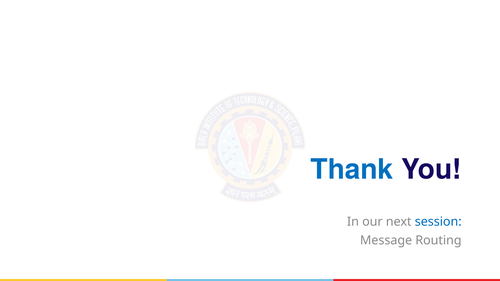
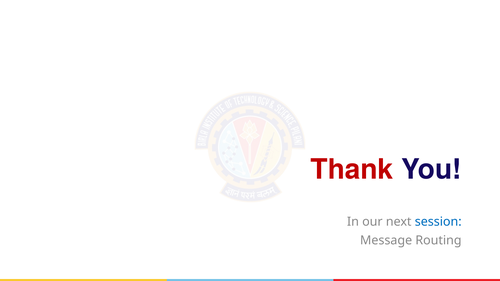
Thank colour: blue -> red
